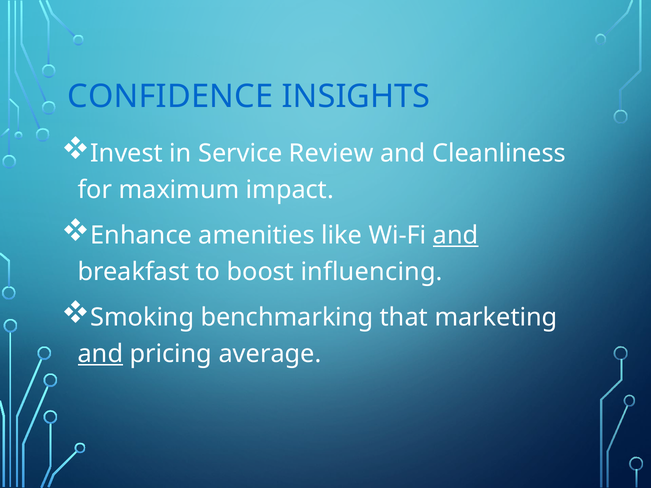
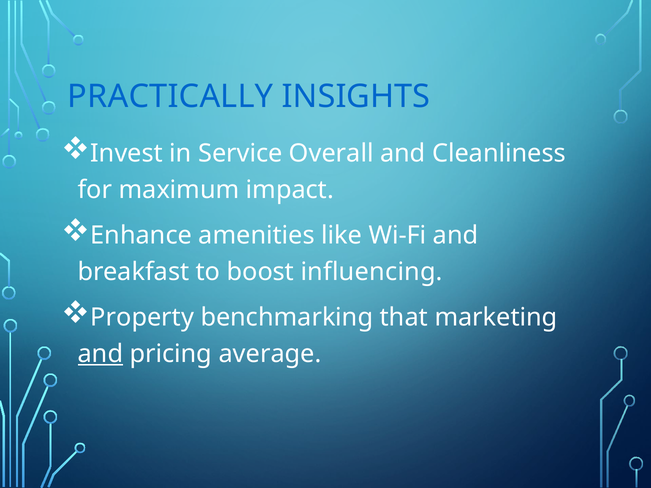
CONFIDENCE: CONFIDENCE -> PRACTICALLY
Review: Review -> Overall
and at (456, 235) underline: present -> none
Smoking: Smoking -> Property
